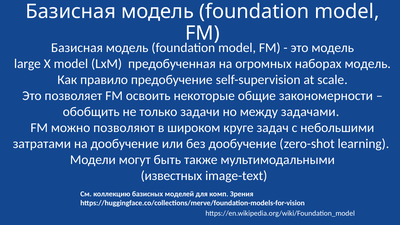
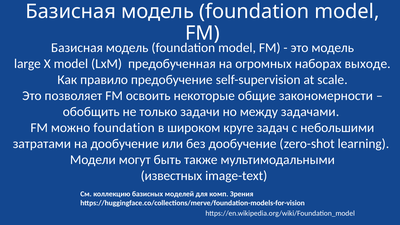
наборах модель: модель -> выходе
можно позволяют: позволяют -> foundation
